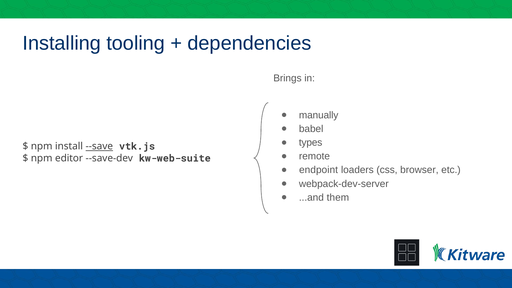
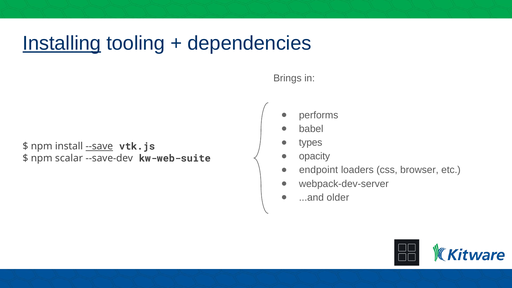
Installing underline: none -> present
manually: manually -> performs
remote: remote -> opacity
editor: editor -> scalar
them: them -> older
